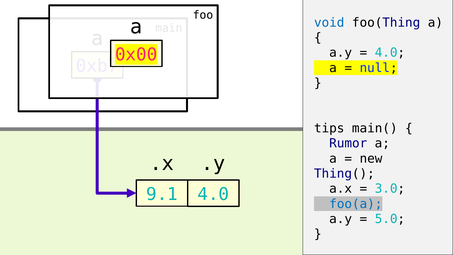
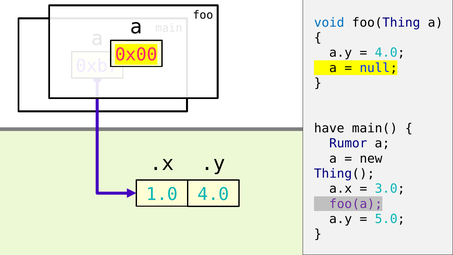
tips: tips -> have
9.1: 9.1 -> 1.0
foo(a colour: blue -> purple
